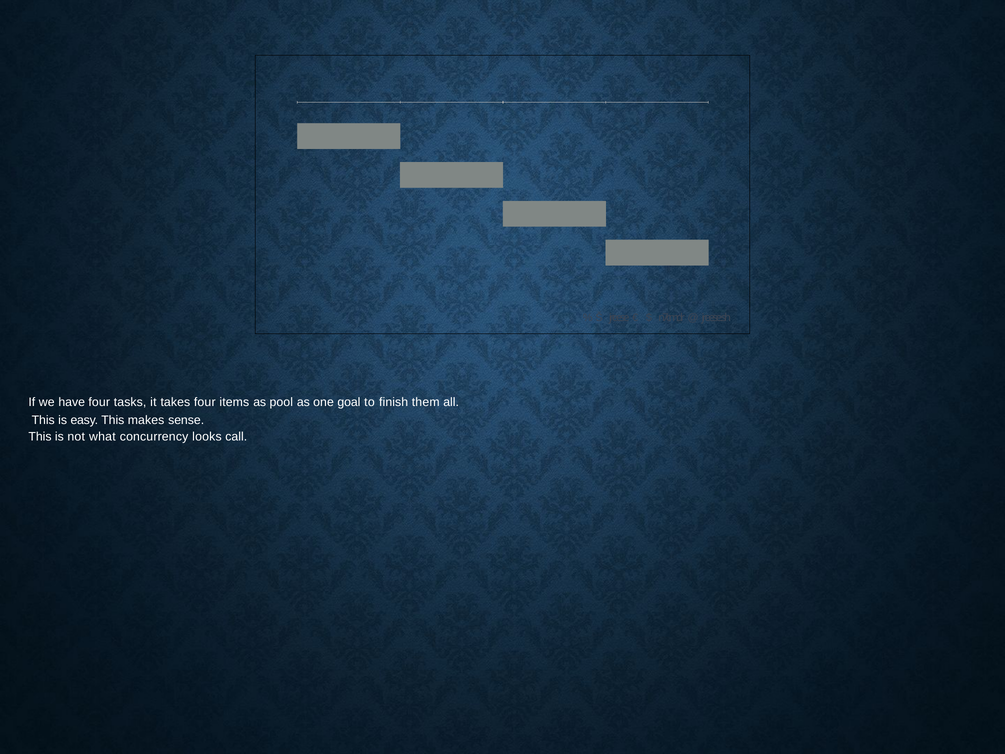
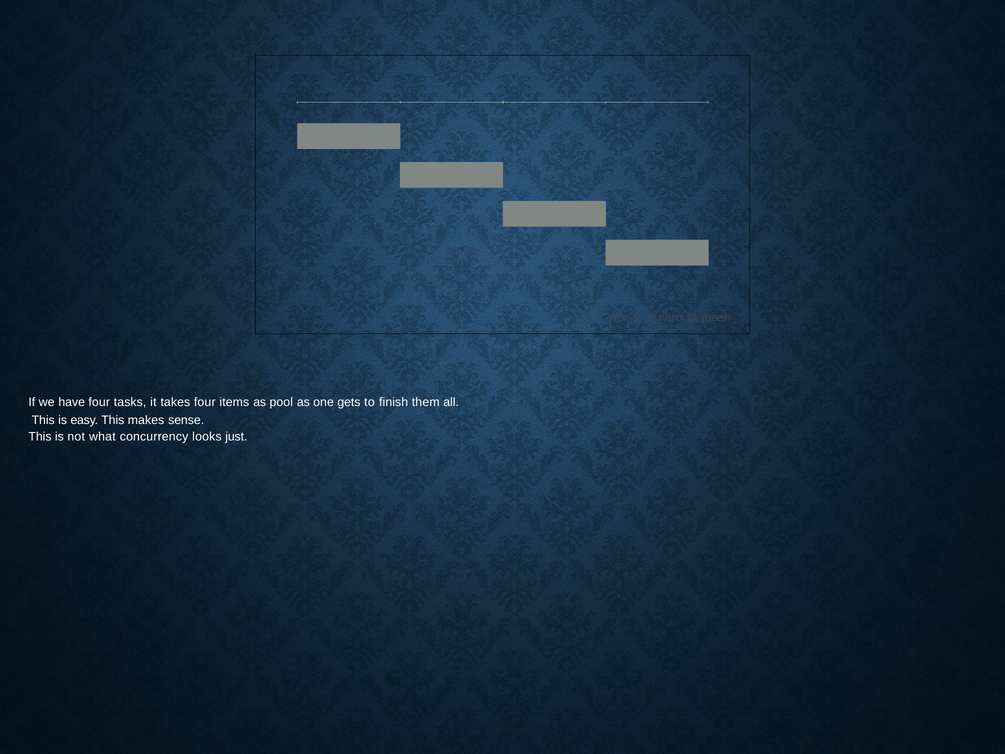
goal: goal -> gets
call: call -> just
